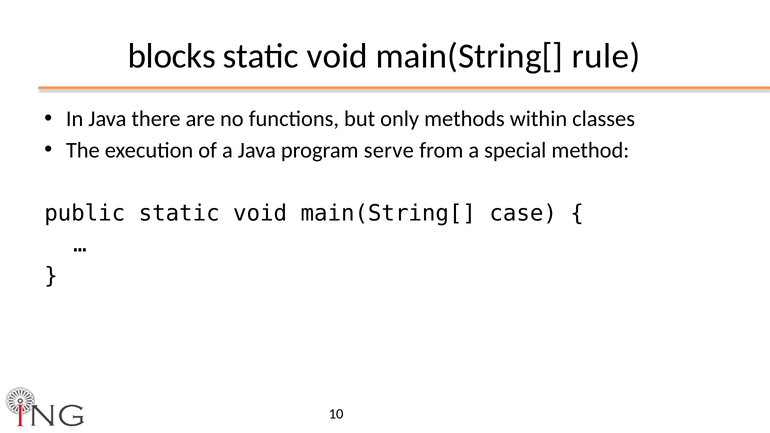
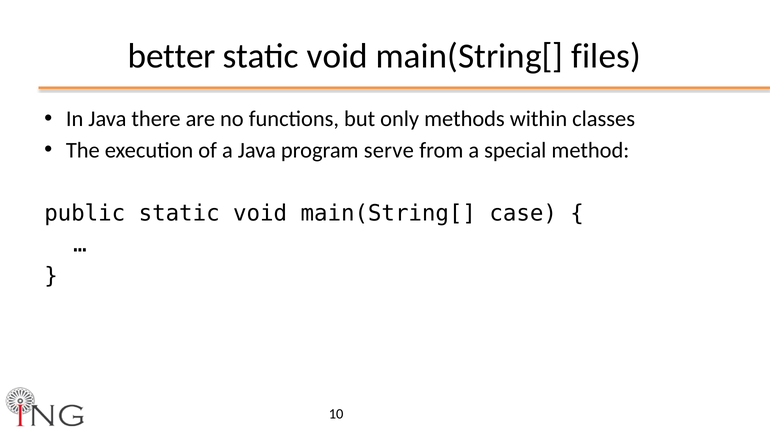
blocks: blocks -> better
rule: rule -> files
